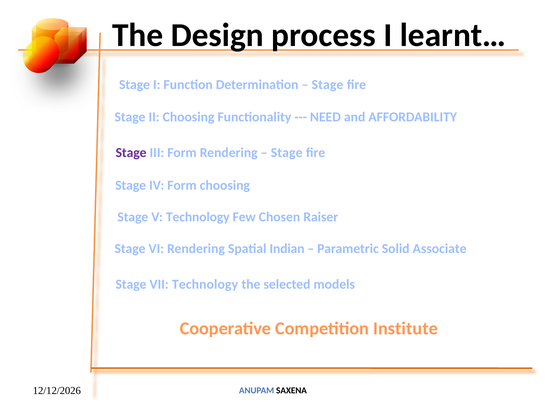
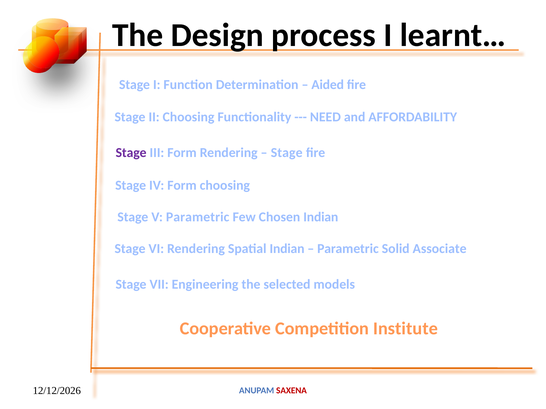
Stage at (328, 85): Stage -> Aided
V Technology: Technology -> Parametric
Chosen Raiser: Raiser -> Indian
VII Technology: Technology -> Engineering
SAXENA colour: black -> red
